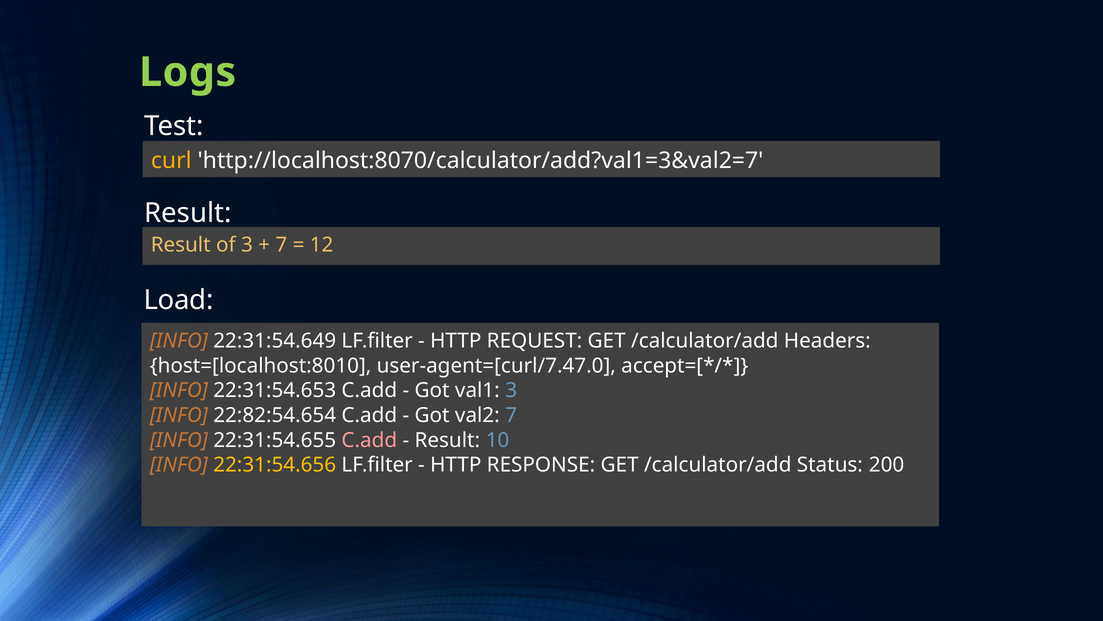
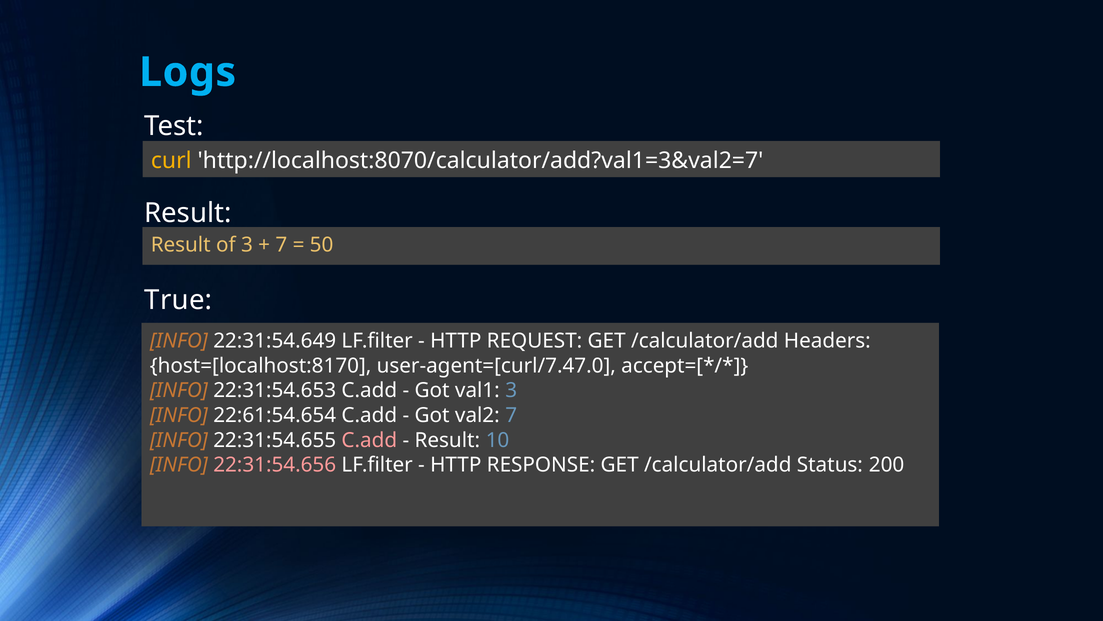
Logs colour: light green -> light blue
12: 12 -> 50
Load: Load -> True
host=[localhost:8010: host=[localhost:8010 -> host=[localhost:8170
22:82:54.654: 22:82:54.654 -> 22:61:54.654
22:31:54.656 colour: yellow -> pink
